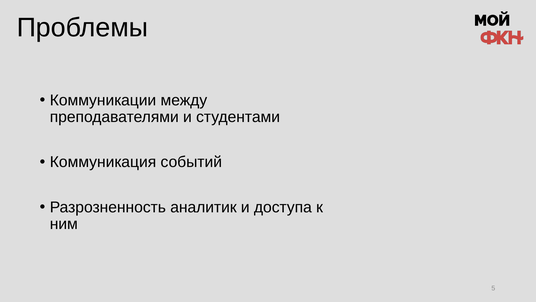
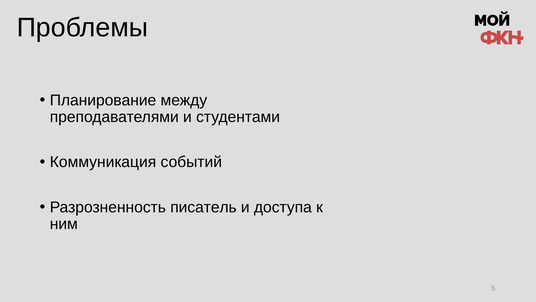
Коммуникации: Коммуникации -> Планирование
аналитик: аналитик -> писатель
